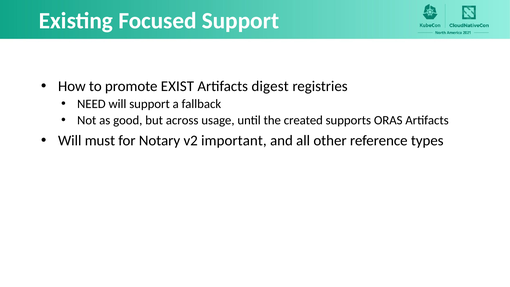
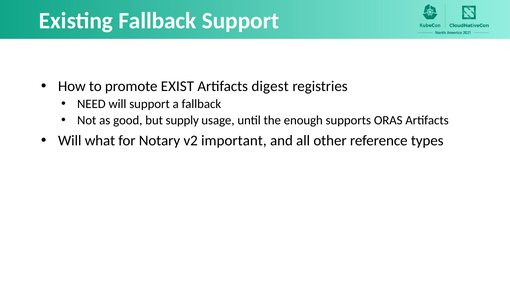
Existing Focused: Focused -> Fallback
across: across -> supply
created: created -> enough
must: must -> what
